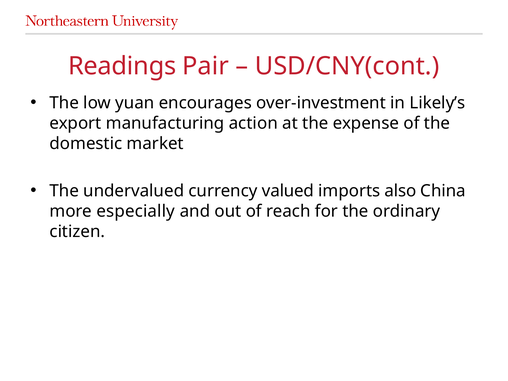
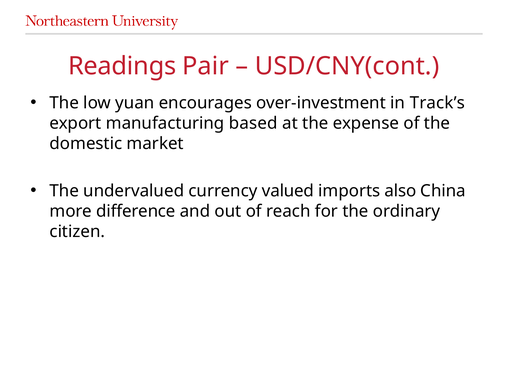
Likely’s: Likely’s -> Track’s
action: action -> based
especially: especially -> difference
